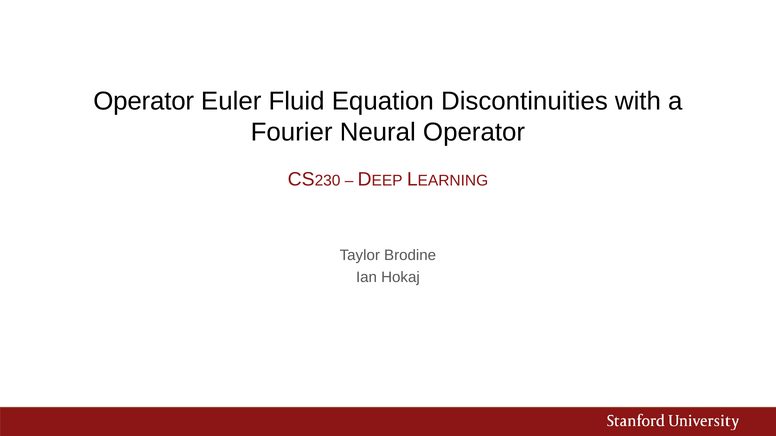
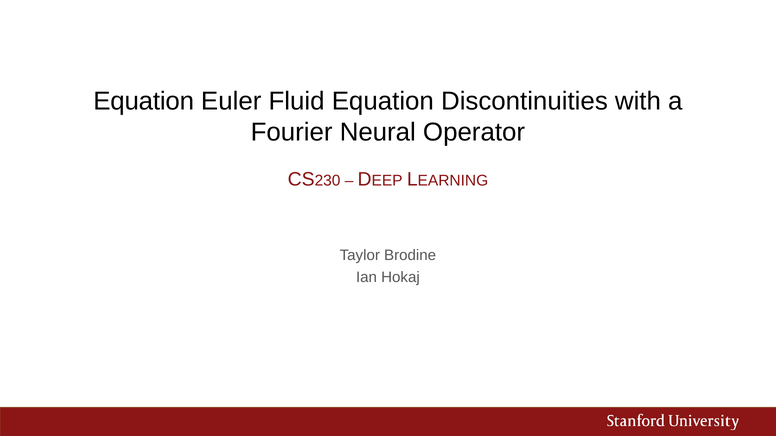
Operator at (144, 101): Operator -> Equation
